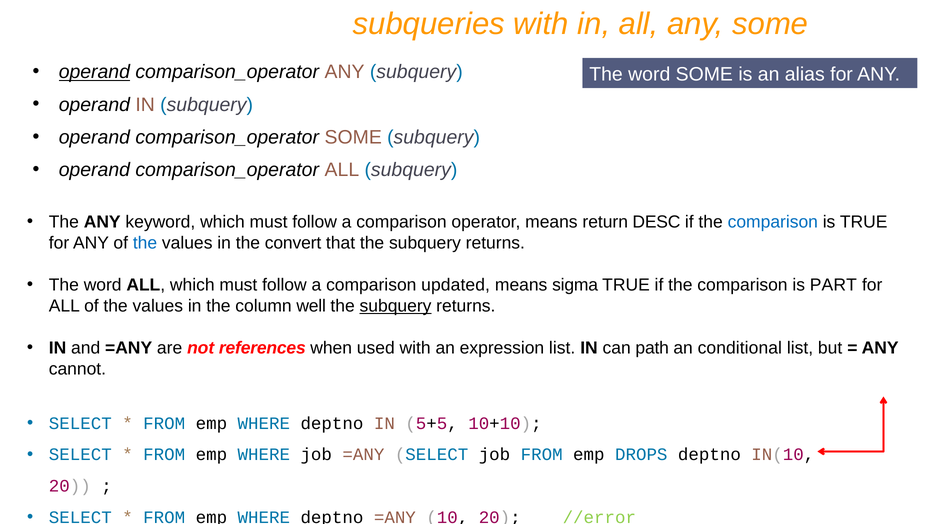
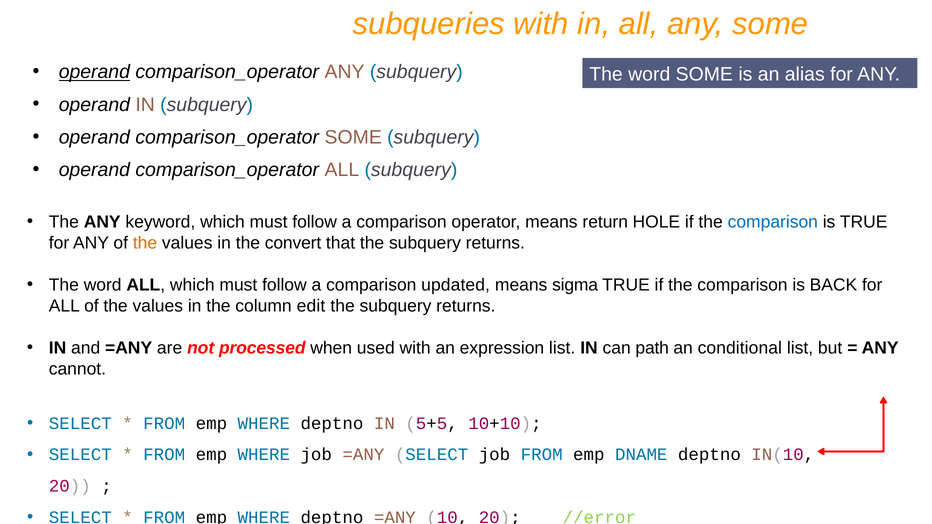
DESC: DESC -> HOLE
the at (145, 243) colour: blue -> orange
PART: PART -> BACK
well: well -> edit
subquery at (396, 306) underline: present -> none
references: references -> processed
DROPS: DROPS -> DNAME
